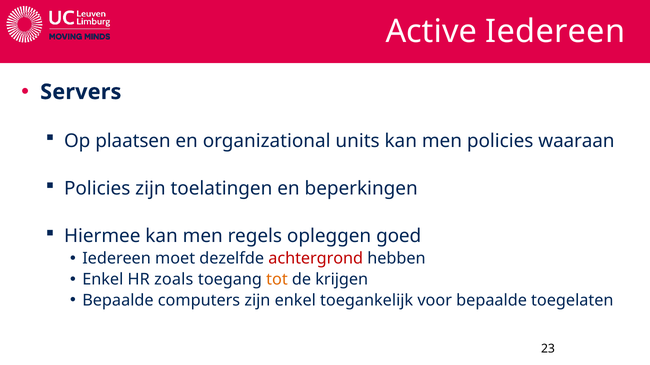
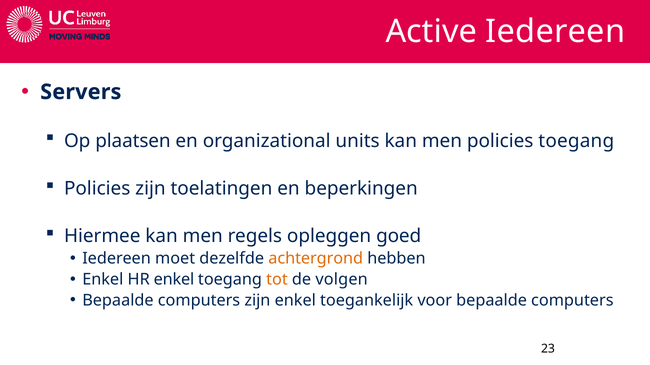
policies waaraan: waaraan -> toegang
achtergrond colour: red -> orange
HR zoals: zoals -> enkel
krijgen: krijgen -> volgen
voor bepaalde toegelaten: toegelaten -> computers
